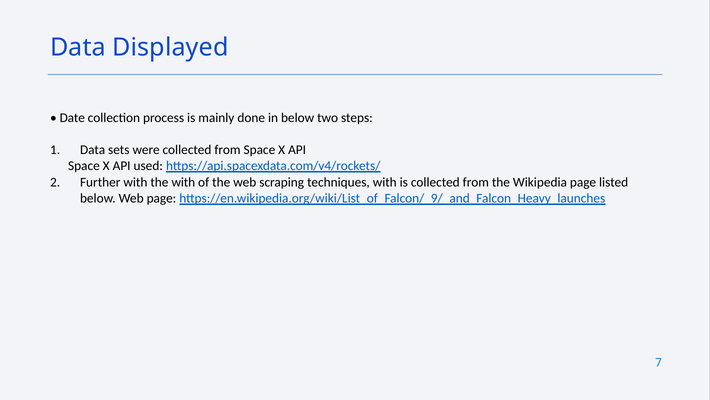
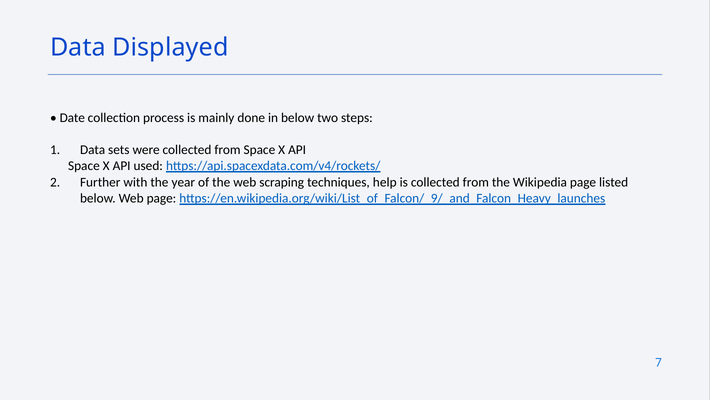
the with: with -> year
techniques with: with -> help
